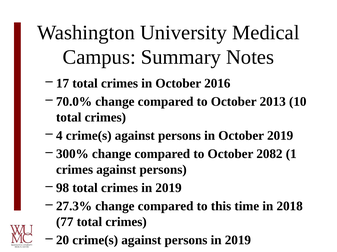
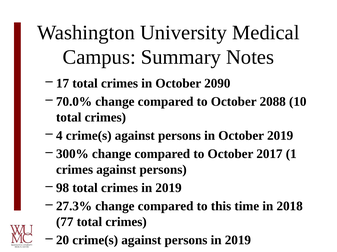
2016: 2016 -> 2090
2013: 2013 -> 2088
2082: 2082 -> 2017
